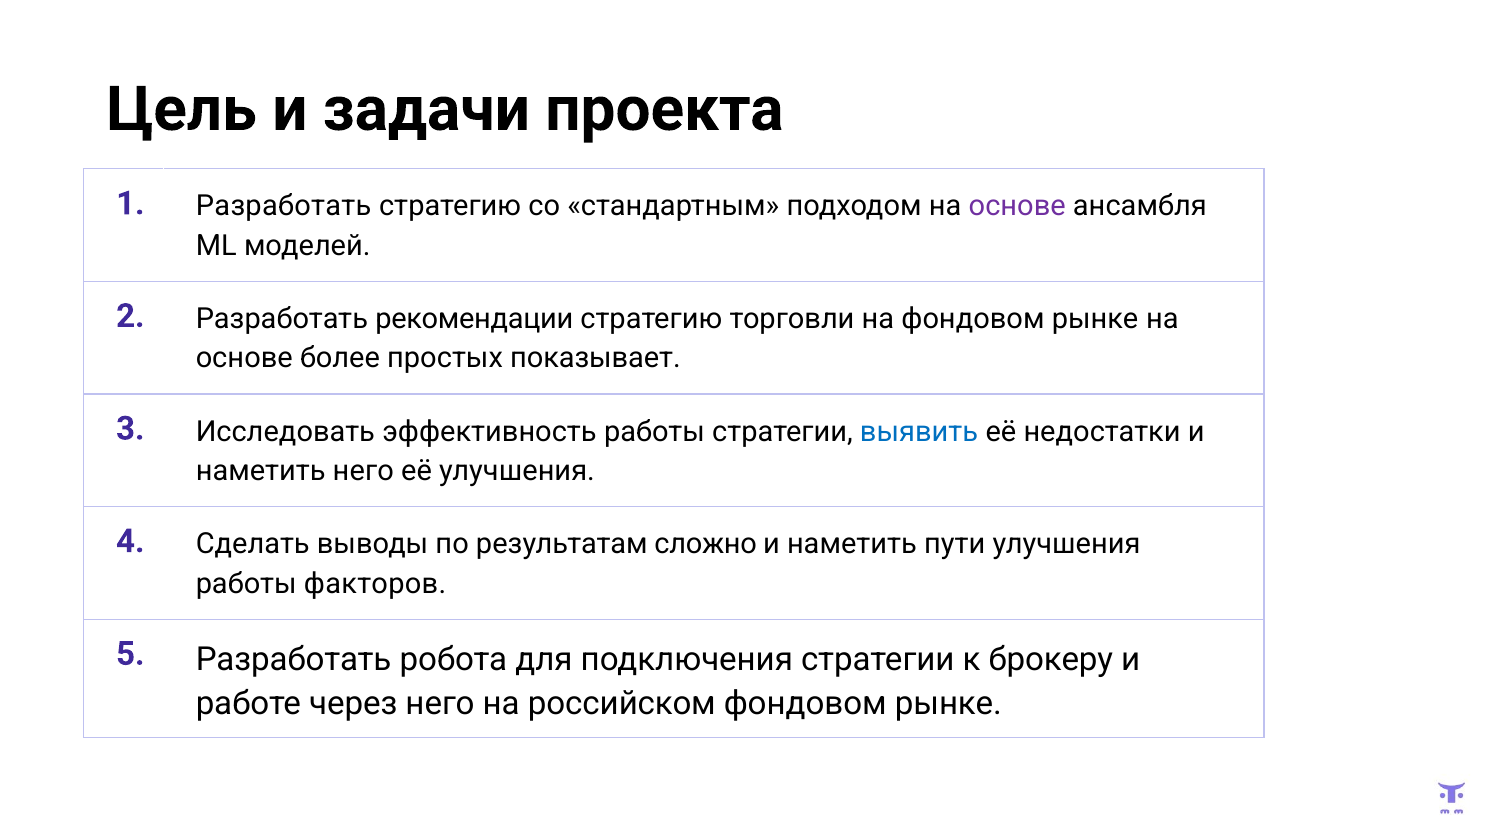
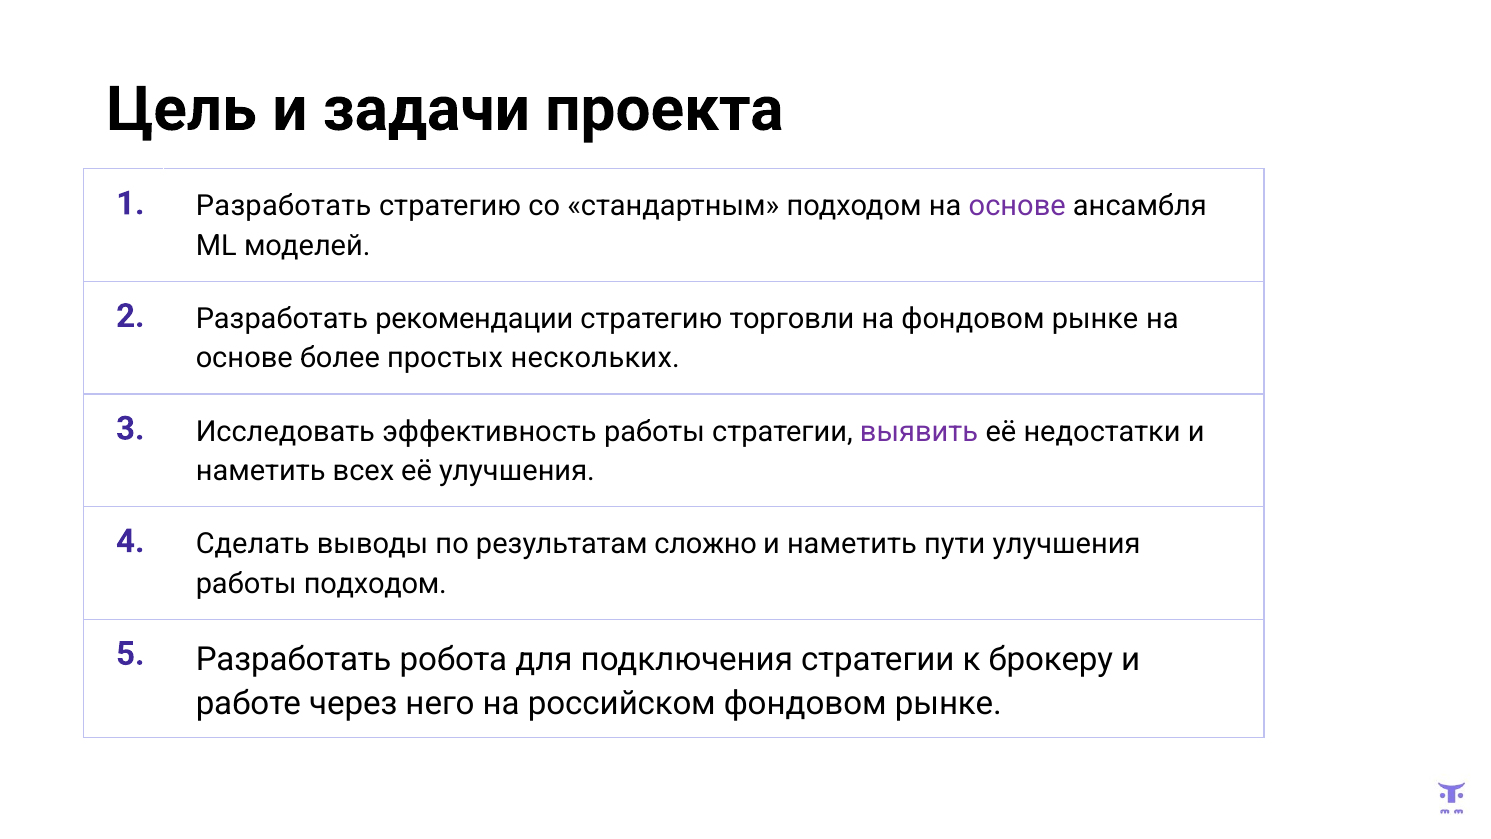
показывает: показывает -> нескольких
выявить colour: blue -> purple
наметить него: него -> всех
работы факторов: факторов -> подходом
